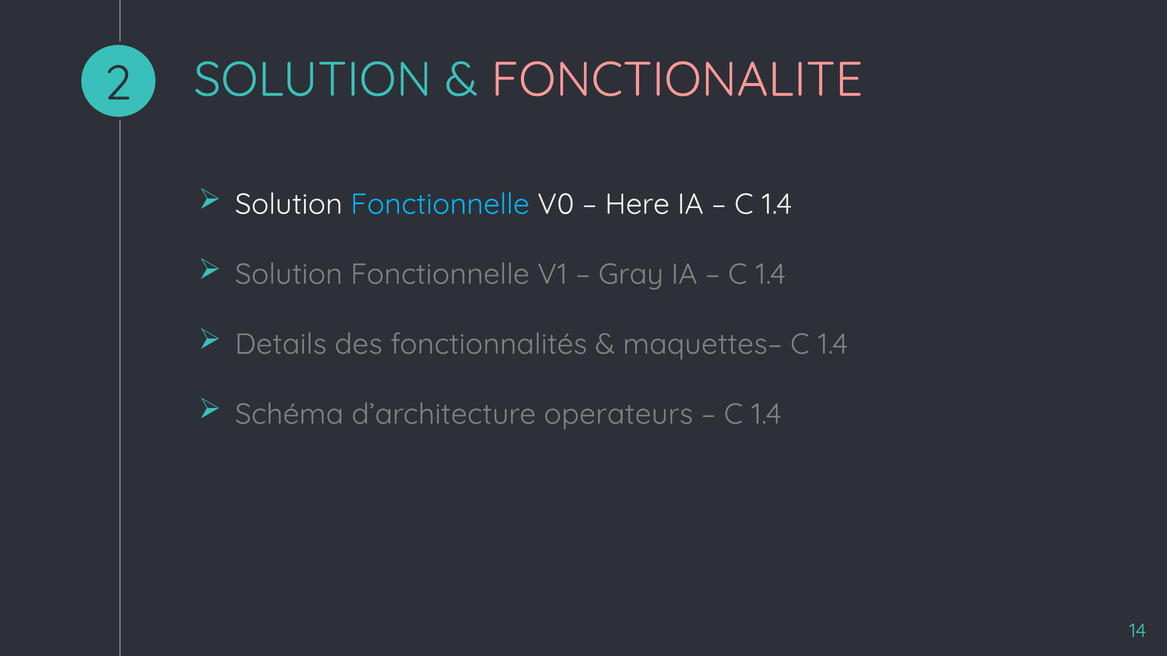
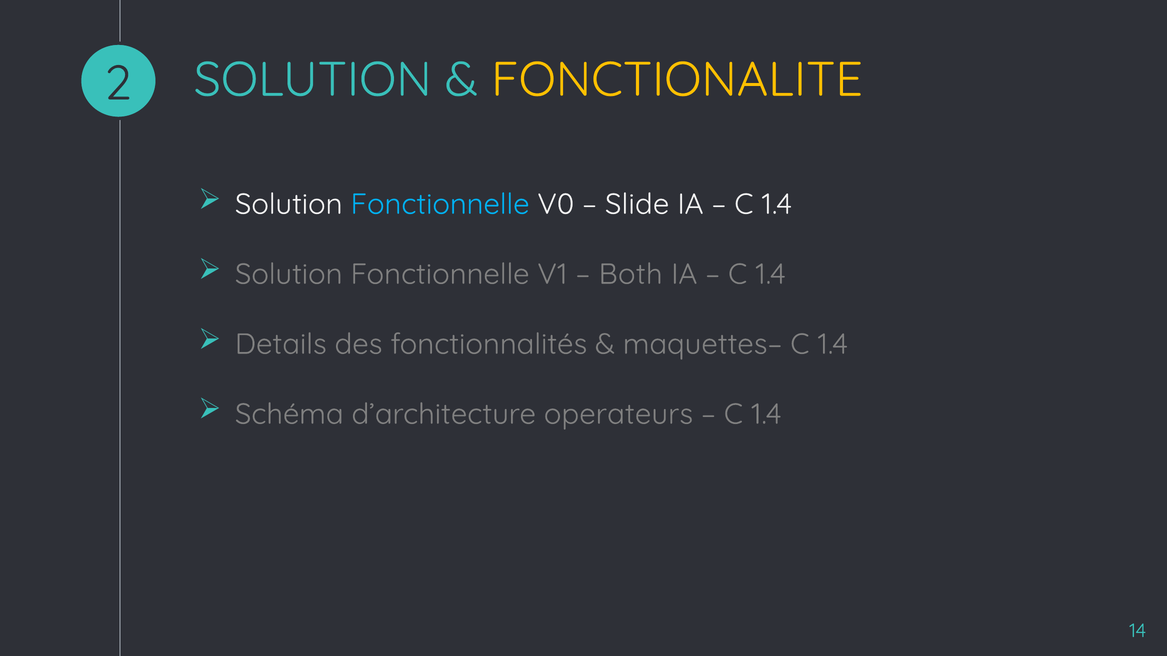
FONCTIONALITE colour: pink -> yellow
Here: Here -> Slide
Gray: Gray -> Both
